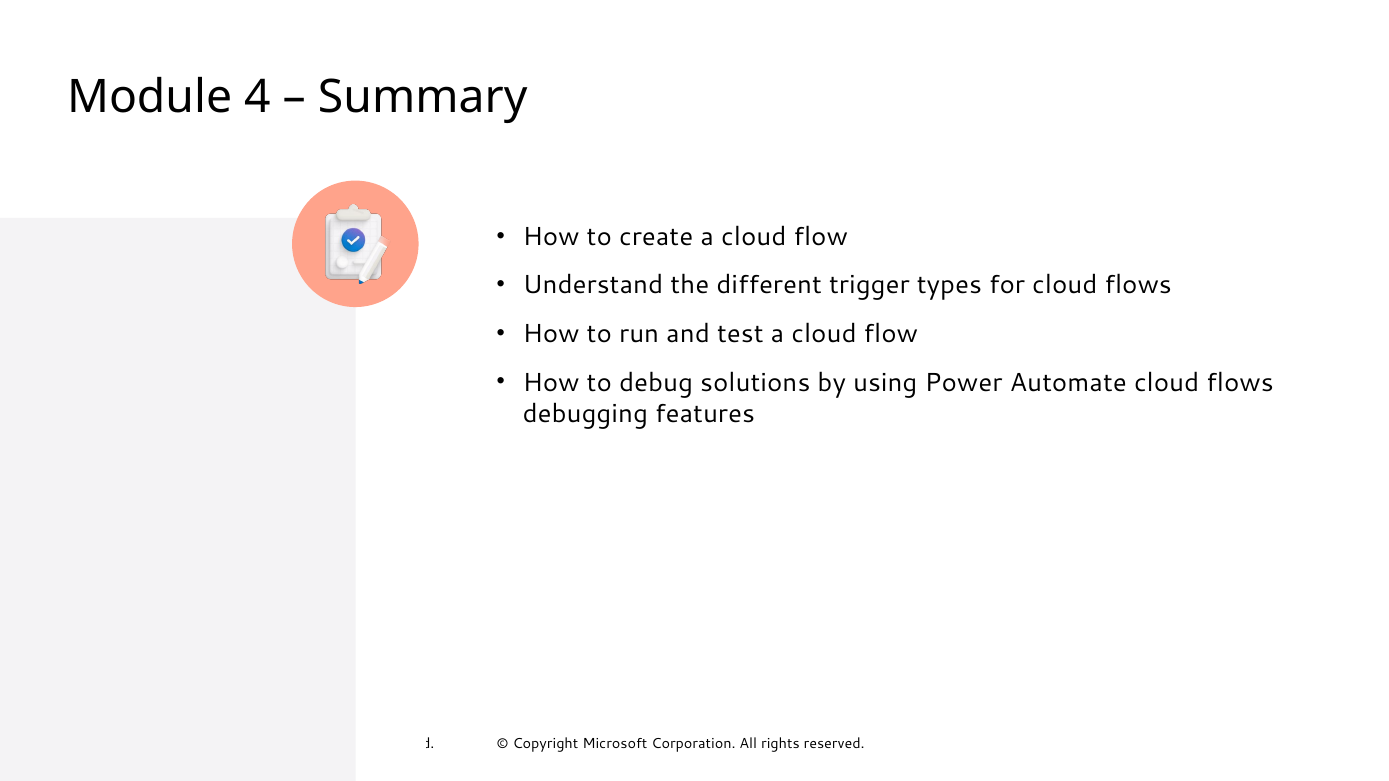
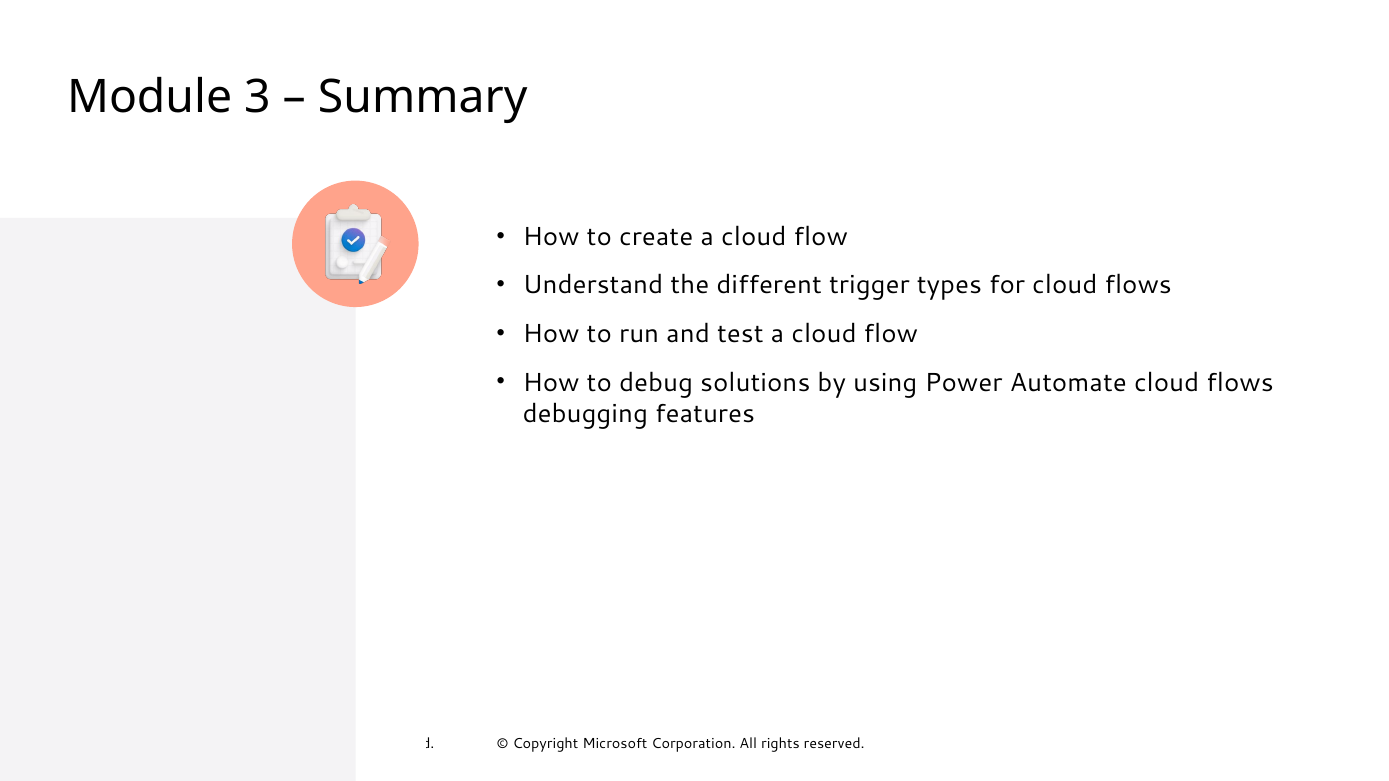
4: 4 -> 3
